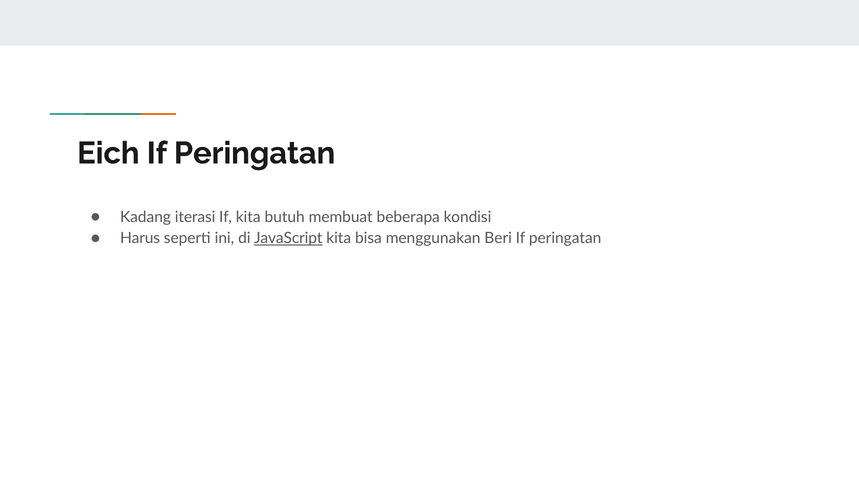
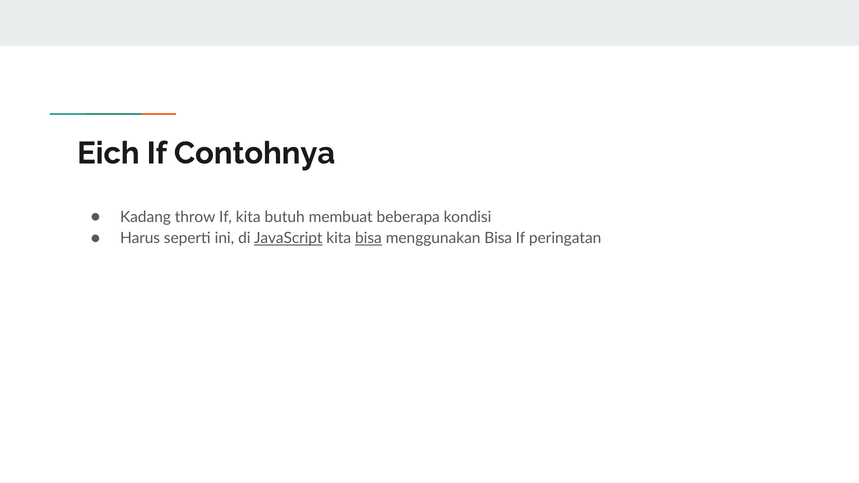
Peringatan at (255, 153): Peringatan -> Contohnya
iterasi: iterasi -> throw
bisa at (368, 238) underline: none -> present
menggunakan Beri: Beri -> Bisa
